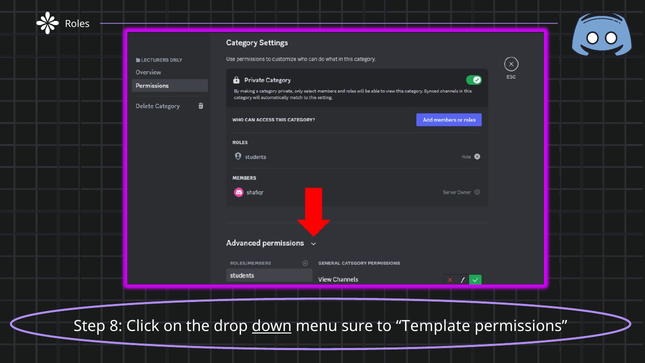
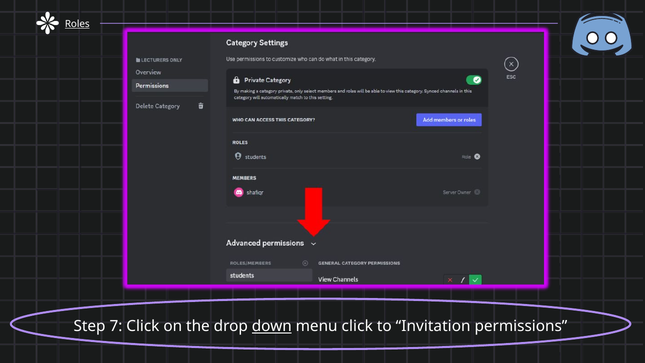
Roles underline: none -> present
8: 8 -> 7
menu sure: sure -> click
Template: Template -> Invitation
